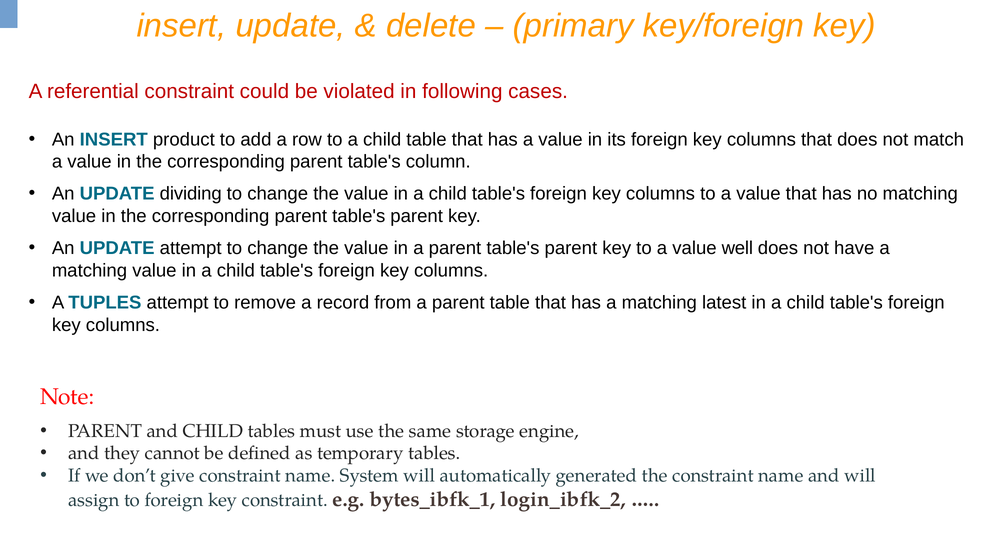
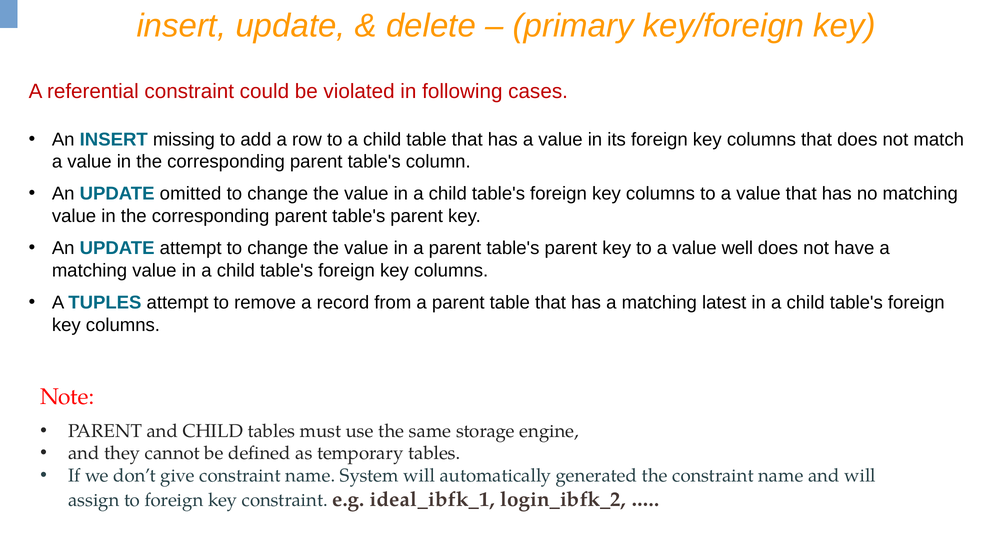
product: product -> missing
dividing: dividing -> omitted
bytes_ibfk_1: bytes_ibfk_1 -> ideal_ibfk_1
